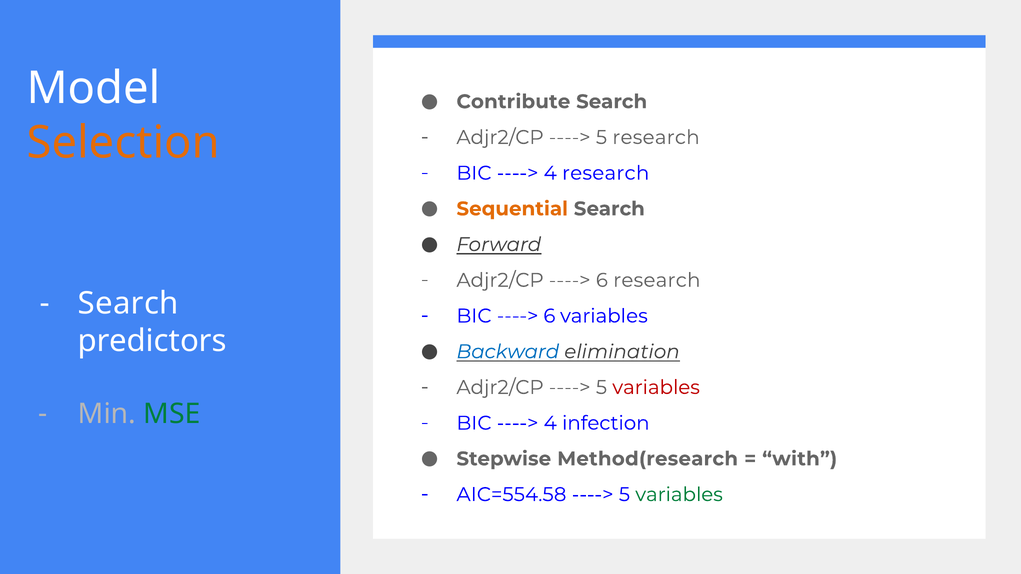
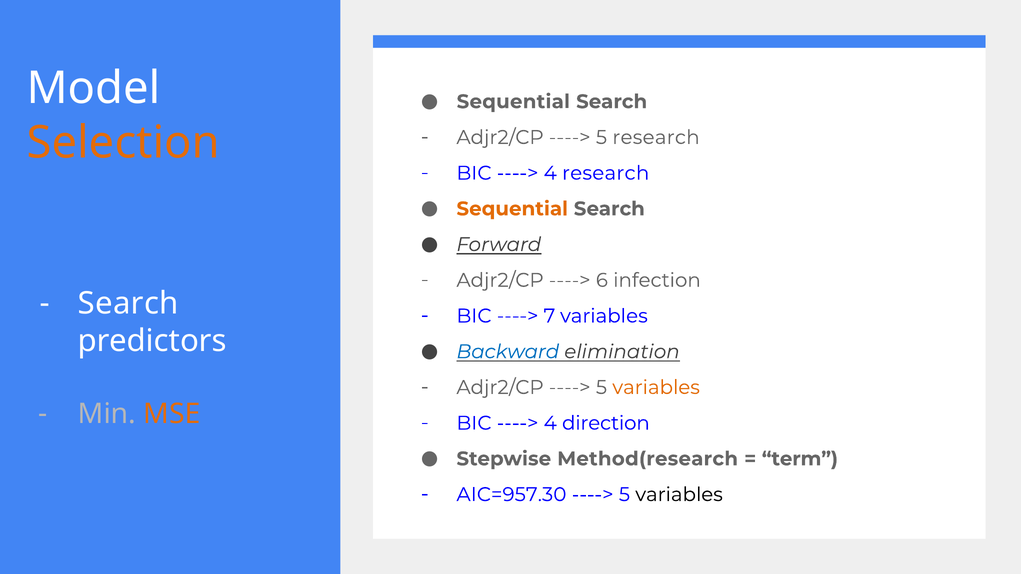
Contribute at (513, 102): Contribute -> Sequential
6 research: research -> infection
6 at (549, 316): 6 -> 7
variables at (656, 388) colour: red -> orange
MSE colour: green -> orange
infection: infection -> direction
with: with -> term
AIC=554.58: AIC=554.58 -> AIC=957.30
variables at (679, 495) colour: green -> black
